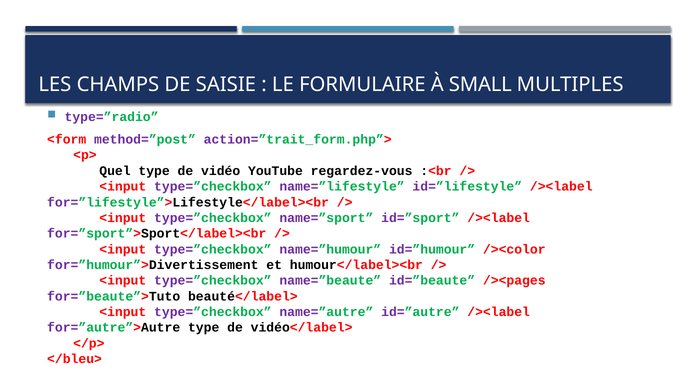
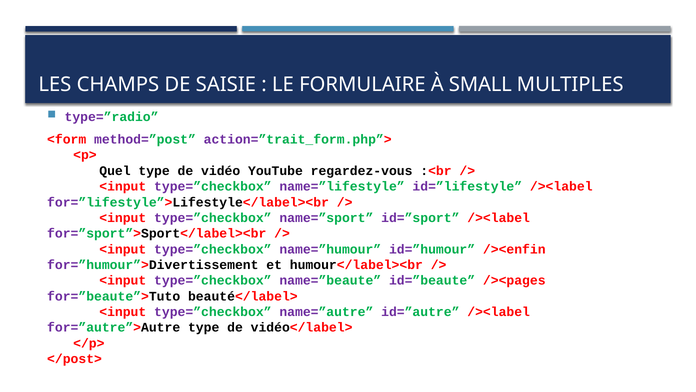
/><color: /><color -> /><enfin
</bleu>: </bleu> -> </post>
